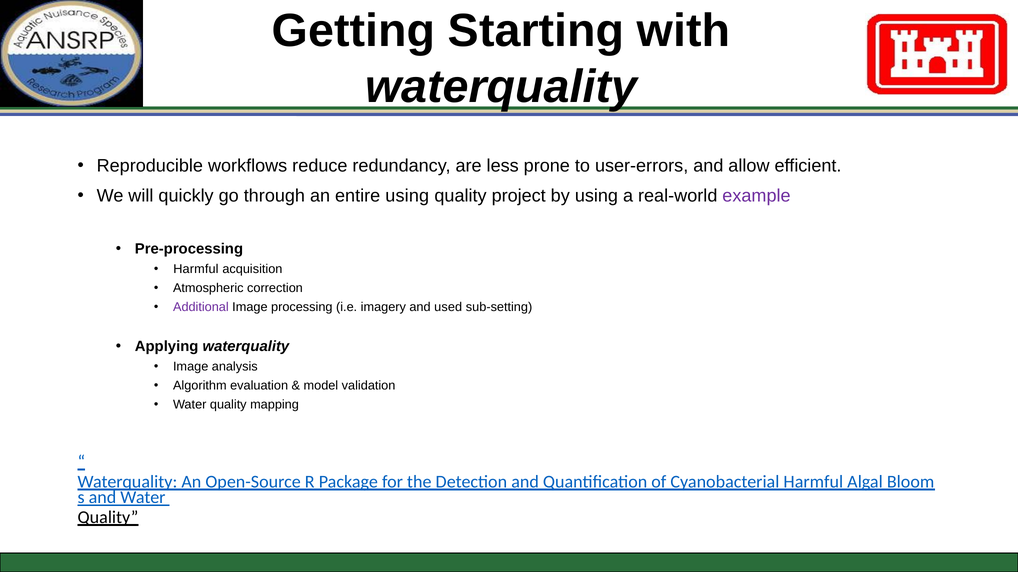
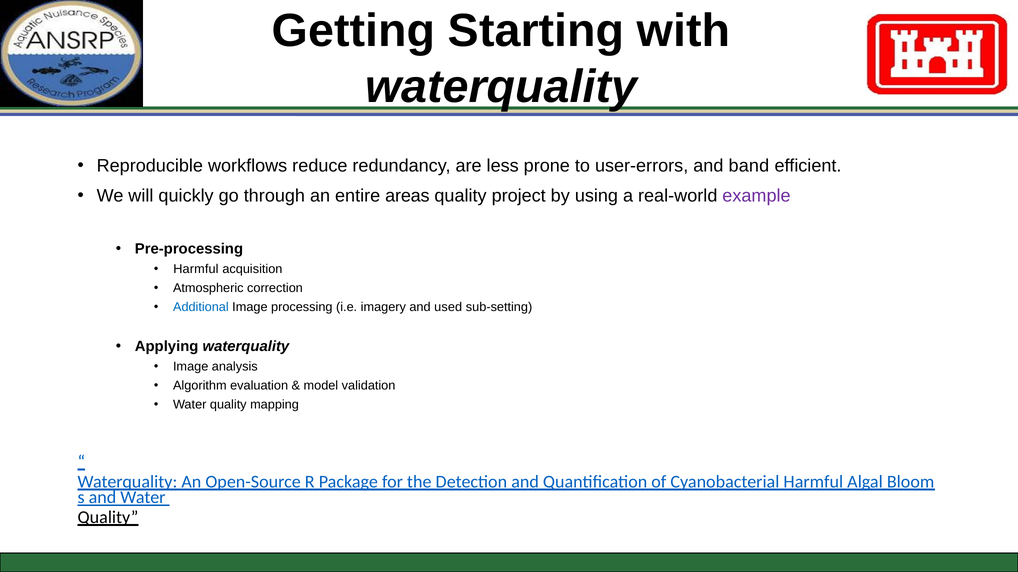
allow: allow -> band
entire using: using -> areas
Additional colour: purple -> blue
